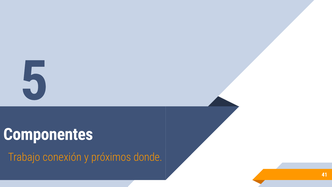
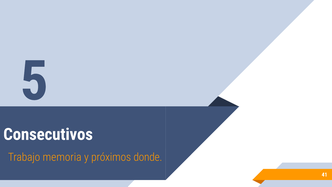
Componentes: Componentes -> Consecutivos
conexión: conexión -> memoria
